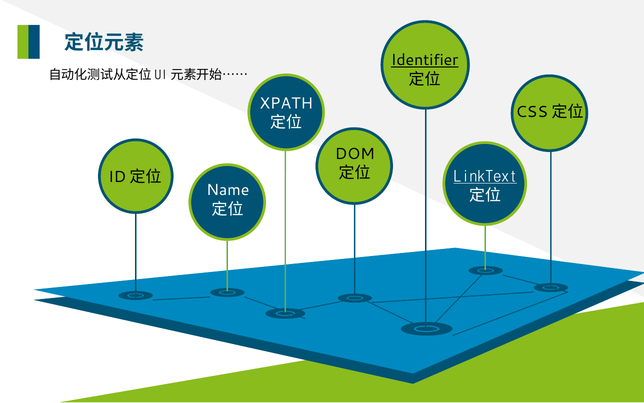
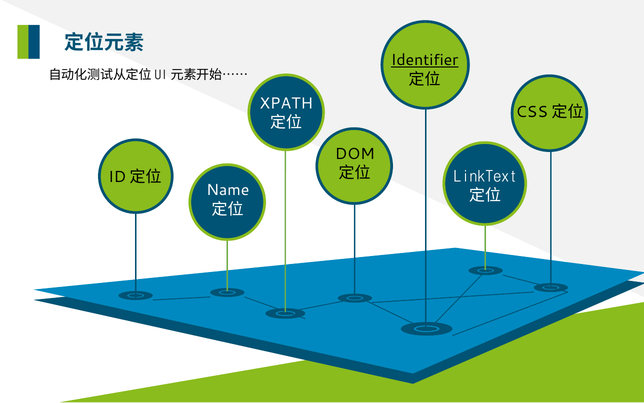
LinkText underline: present -> none
